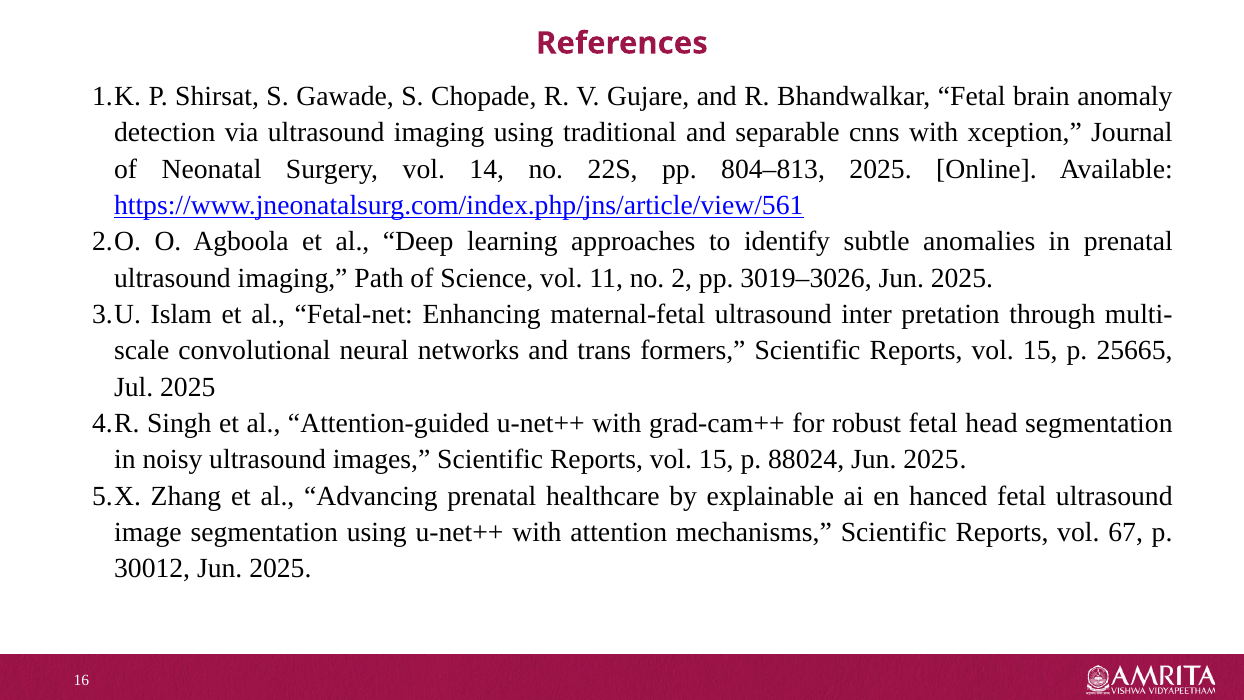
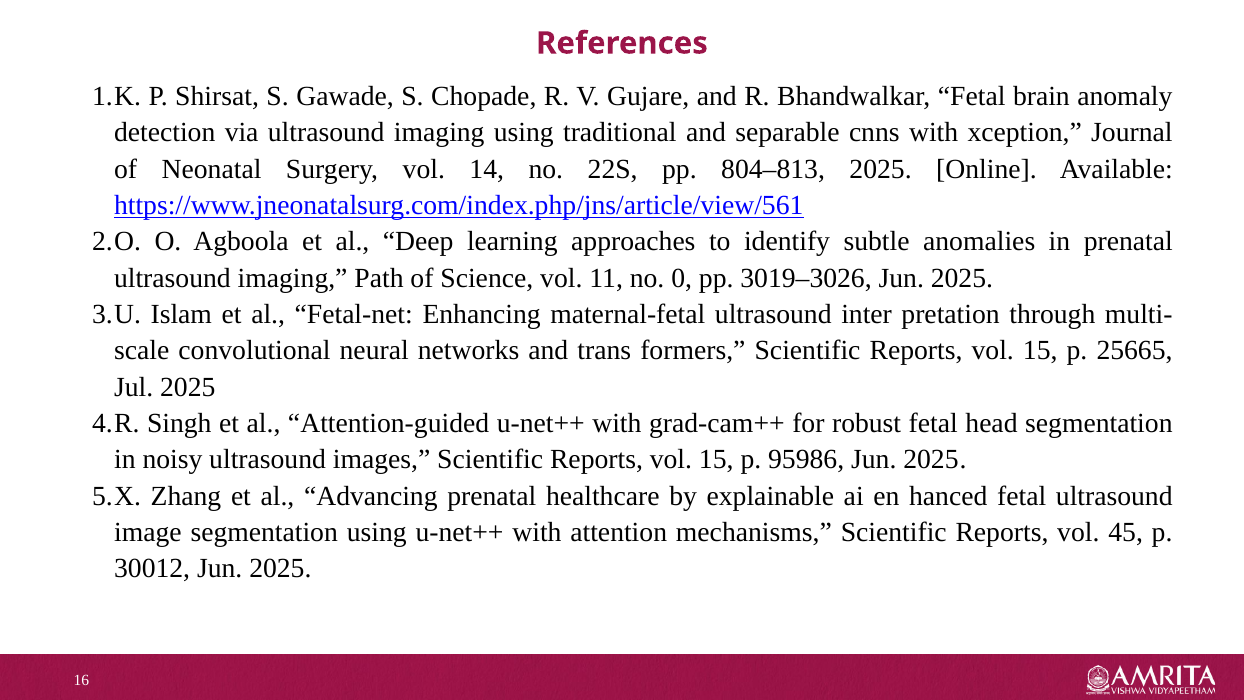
2: 2 -> 0
88024: 88024 -> 95986
67: 67 -> 45
